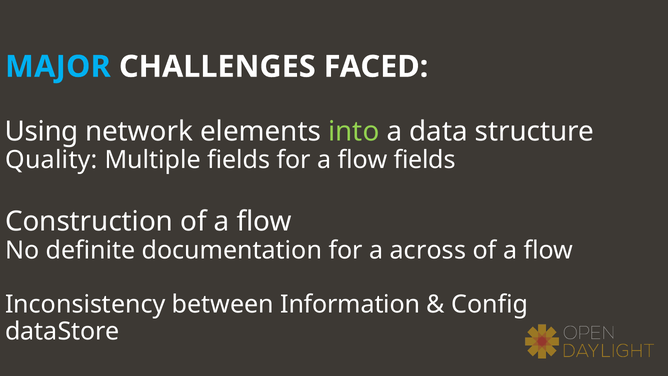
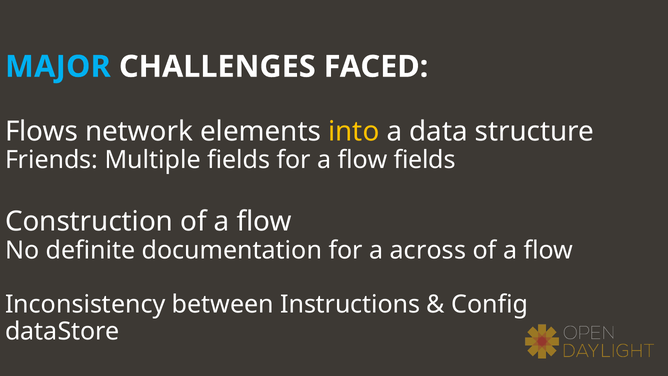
Using: Using -> Flows
into colour: light green -> yellow
Quality: Quality -> Friends
Information: Information -> Instructions
